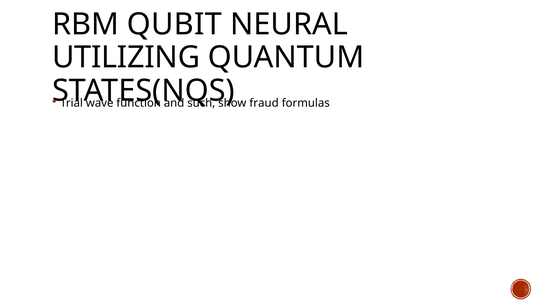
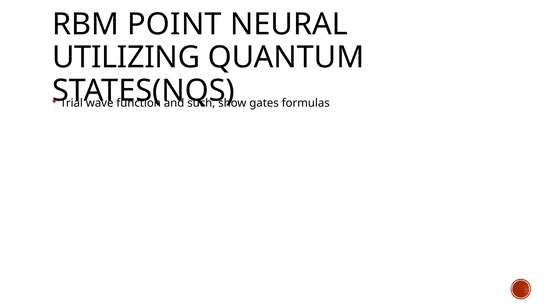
QUBIT: QUBIT -> POINT
fraud: fraud -> gates
